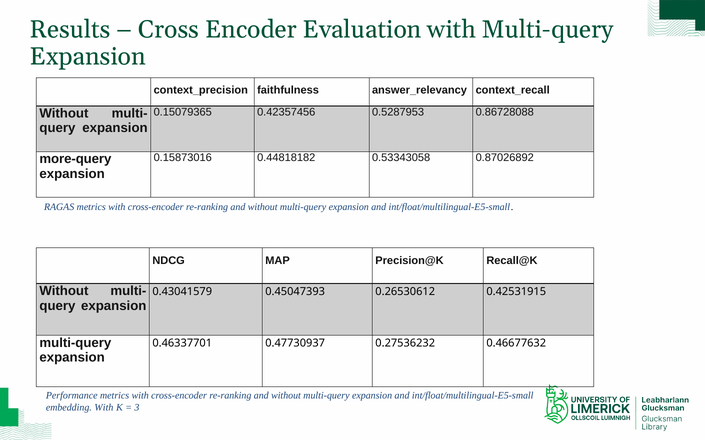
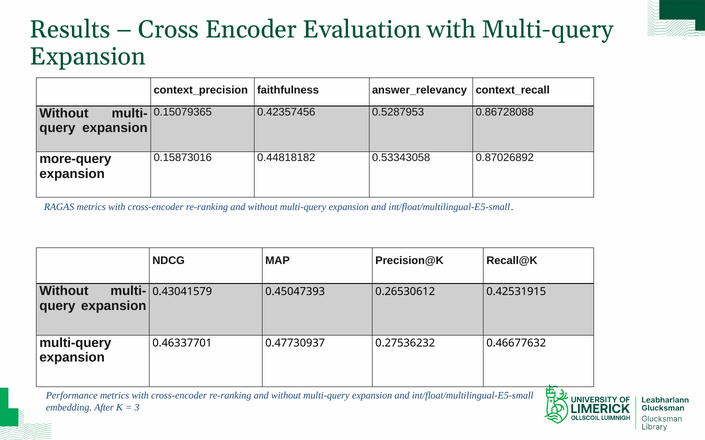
embedding With: With -> After
